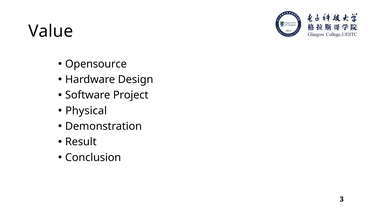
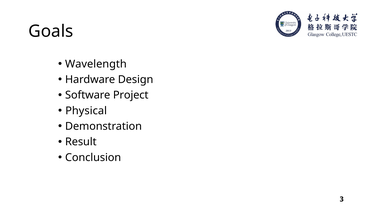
Value: Value -> Goals
Opensource: Opensource -> Wavelength
